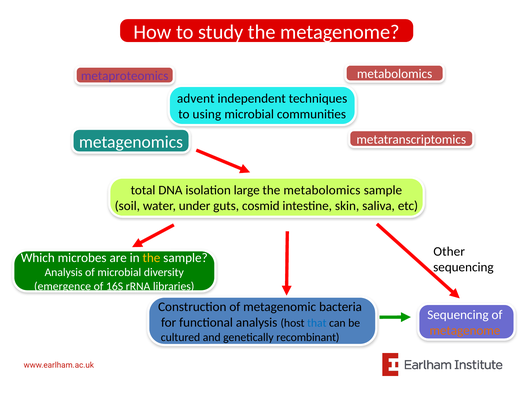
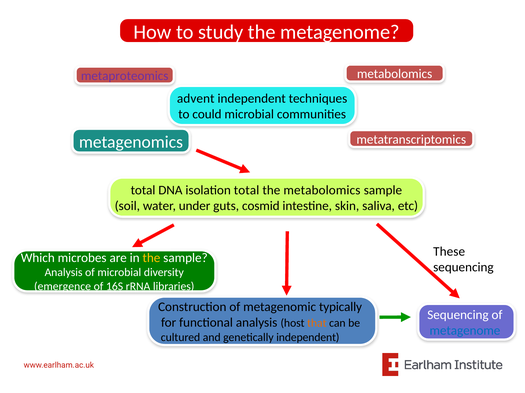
using: using -> could
isolation large: large -> total
Other: Other -> These
bacteria: bacteria -> typically
that colour: blue -> orange
metagenome at (465, 331) colour: orange -> blue
genetically recombinant: recombinant -> independent
